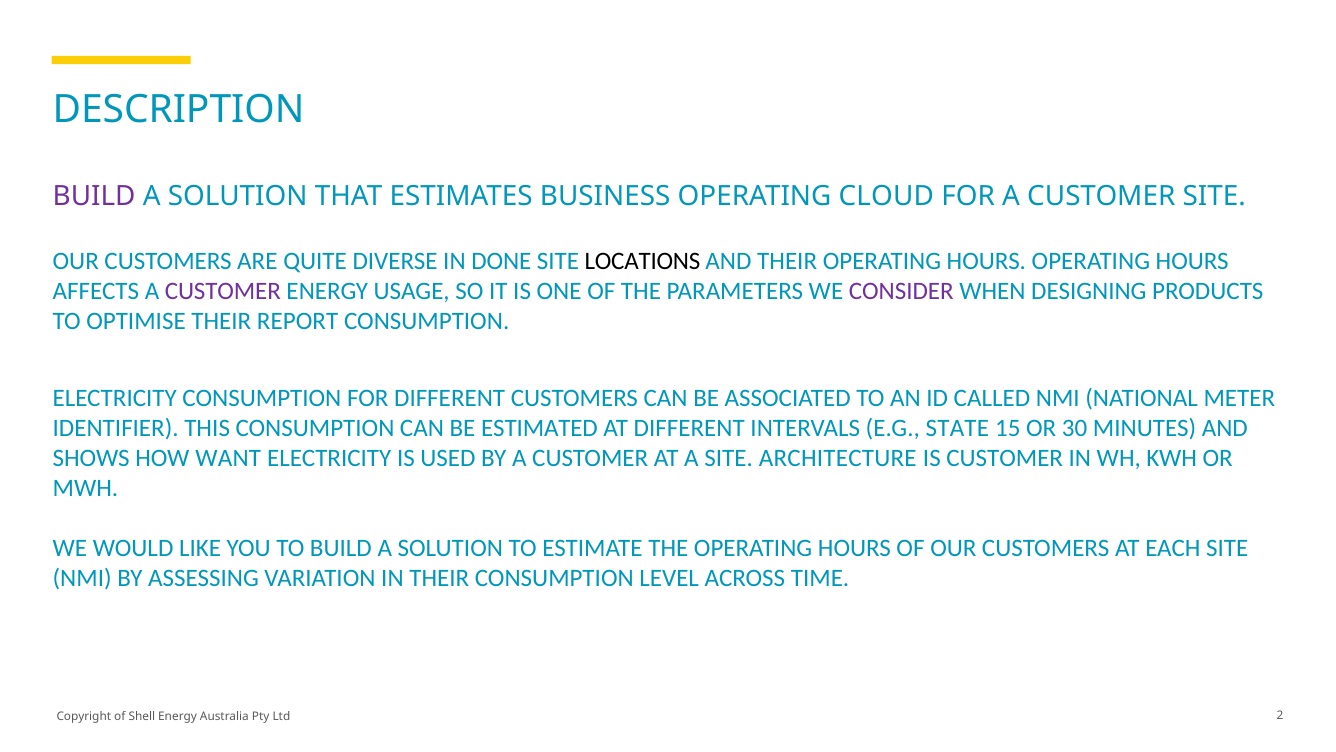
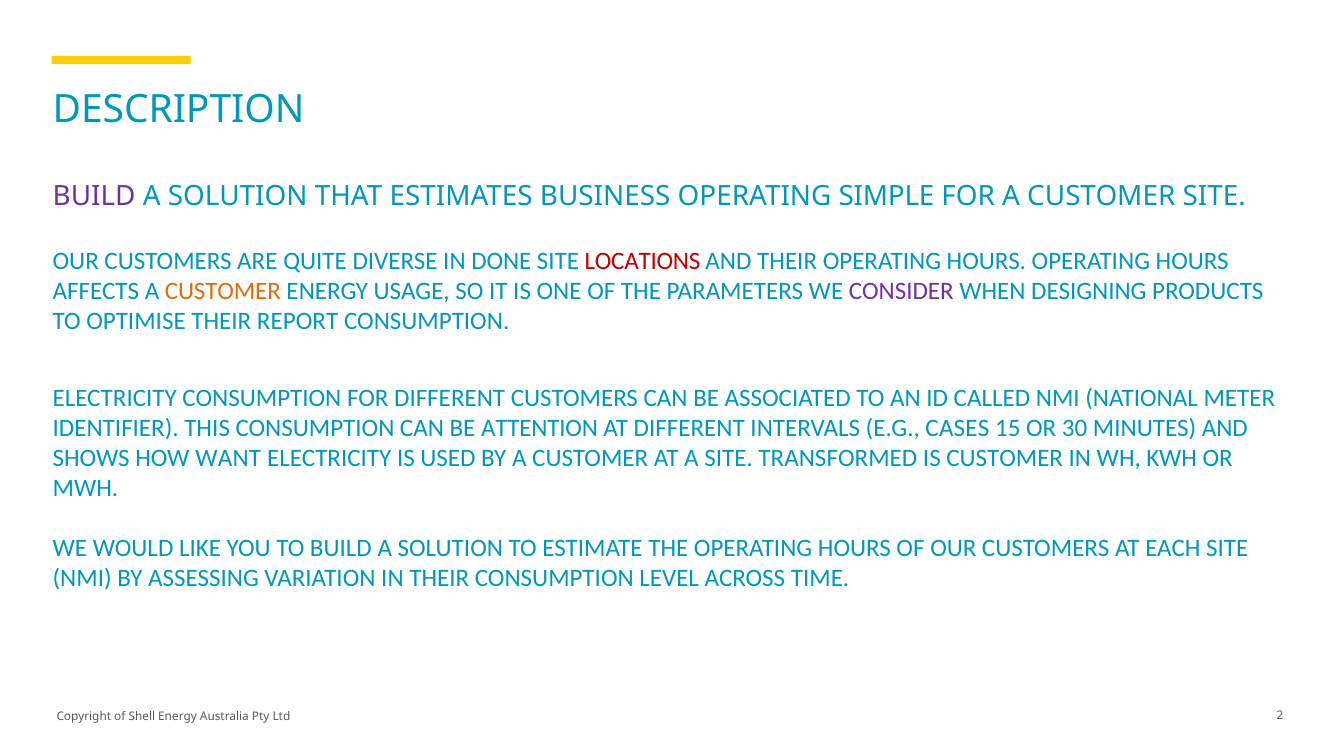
CLOUD: CLOUD -> SIMPLE
LOCATIONS colour: black -> red
CUSTOMER at (223, 291) colour: purple -> orange
ESTIMATED: ESTIMATED -> ATTENTION
STATE: STATE -> CASES
ARCHITECTURE: ARCHITECTURE -> TRANSFORMED
